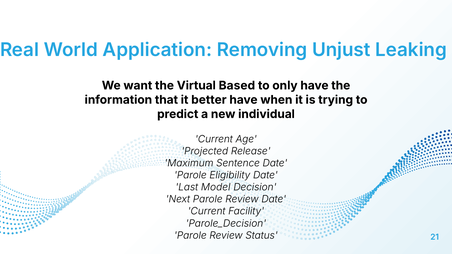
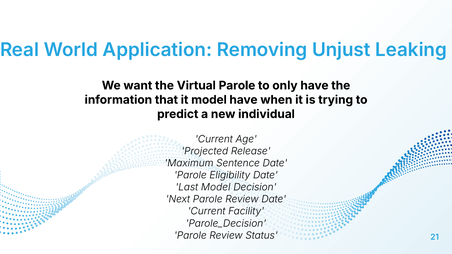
Virtual Based: Based -> Parole
it better: better -> model
